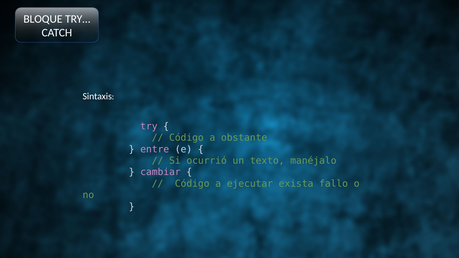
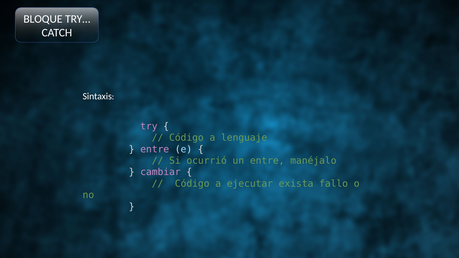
obstante: obstante -> lenguaje
un texto: texto -> entre
